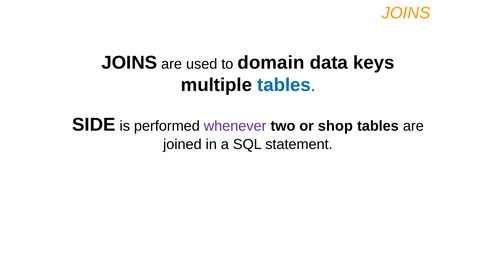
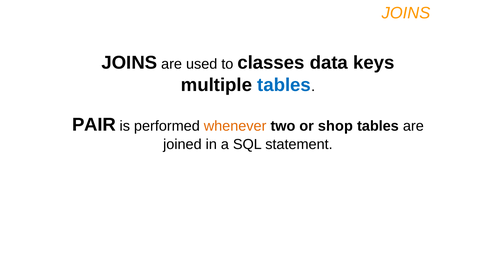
domain: domain -> classes
SIDE: SIDE -> PAIR
whenever colour: purple -> orange
